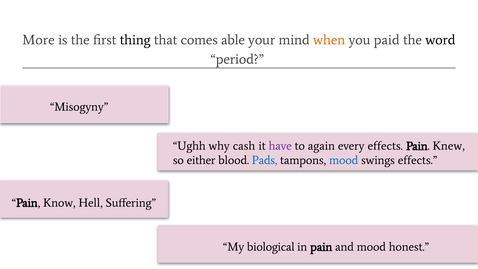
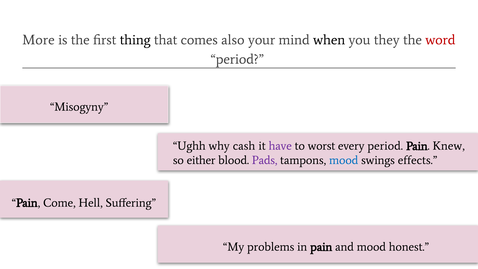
able: able -> also
when colour: orange -> black
paid: paid -> they
word colour: black -> red
again: again -> worst
every effects: effects -> period
Pads colour: blue -> purple
Know: Know -> Come
biological: biological -> problems
